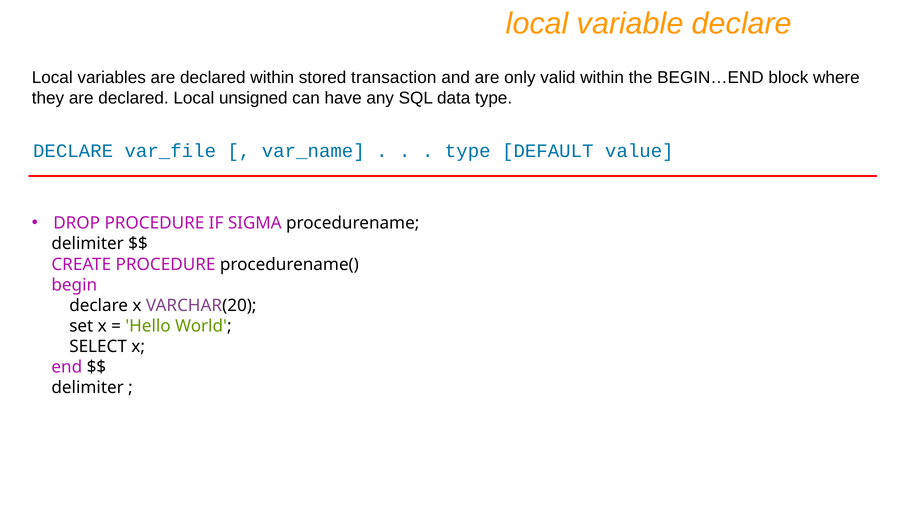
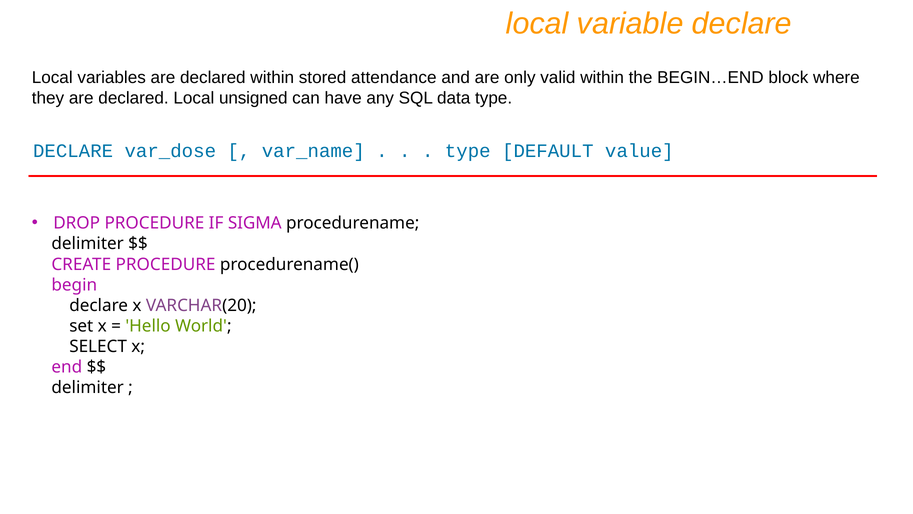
transaction: transaction -> attendance
var_file: var_file -> var_dose
